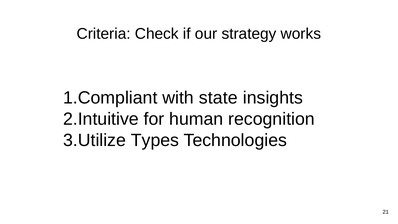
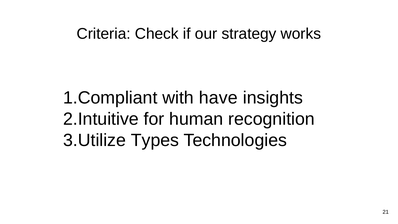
state: state -> have
